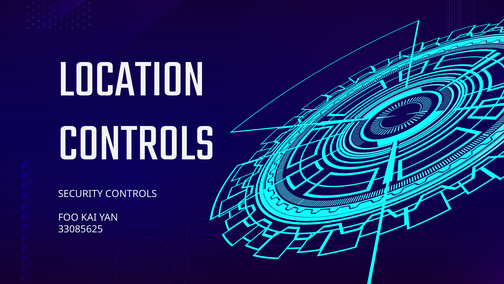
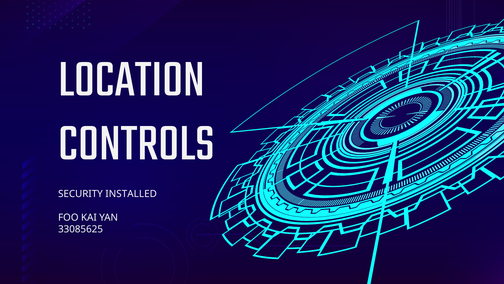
SECURITY CONTROLS: CONTROLS -> INSTALLED
